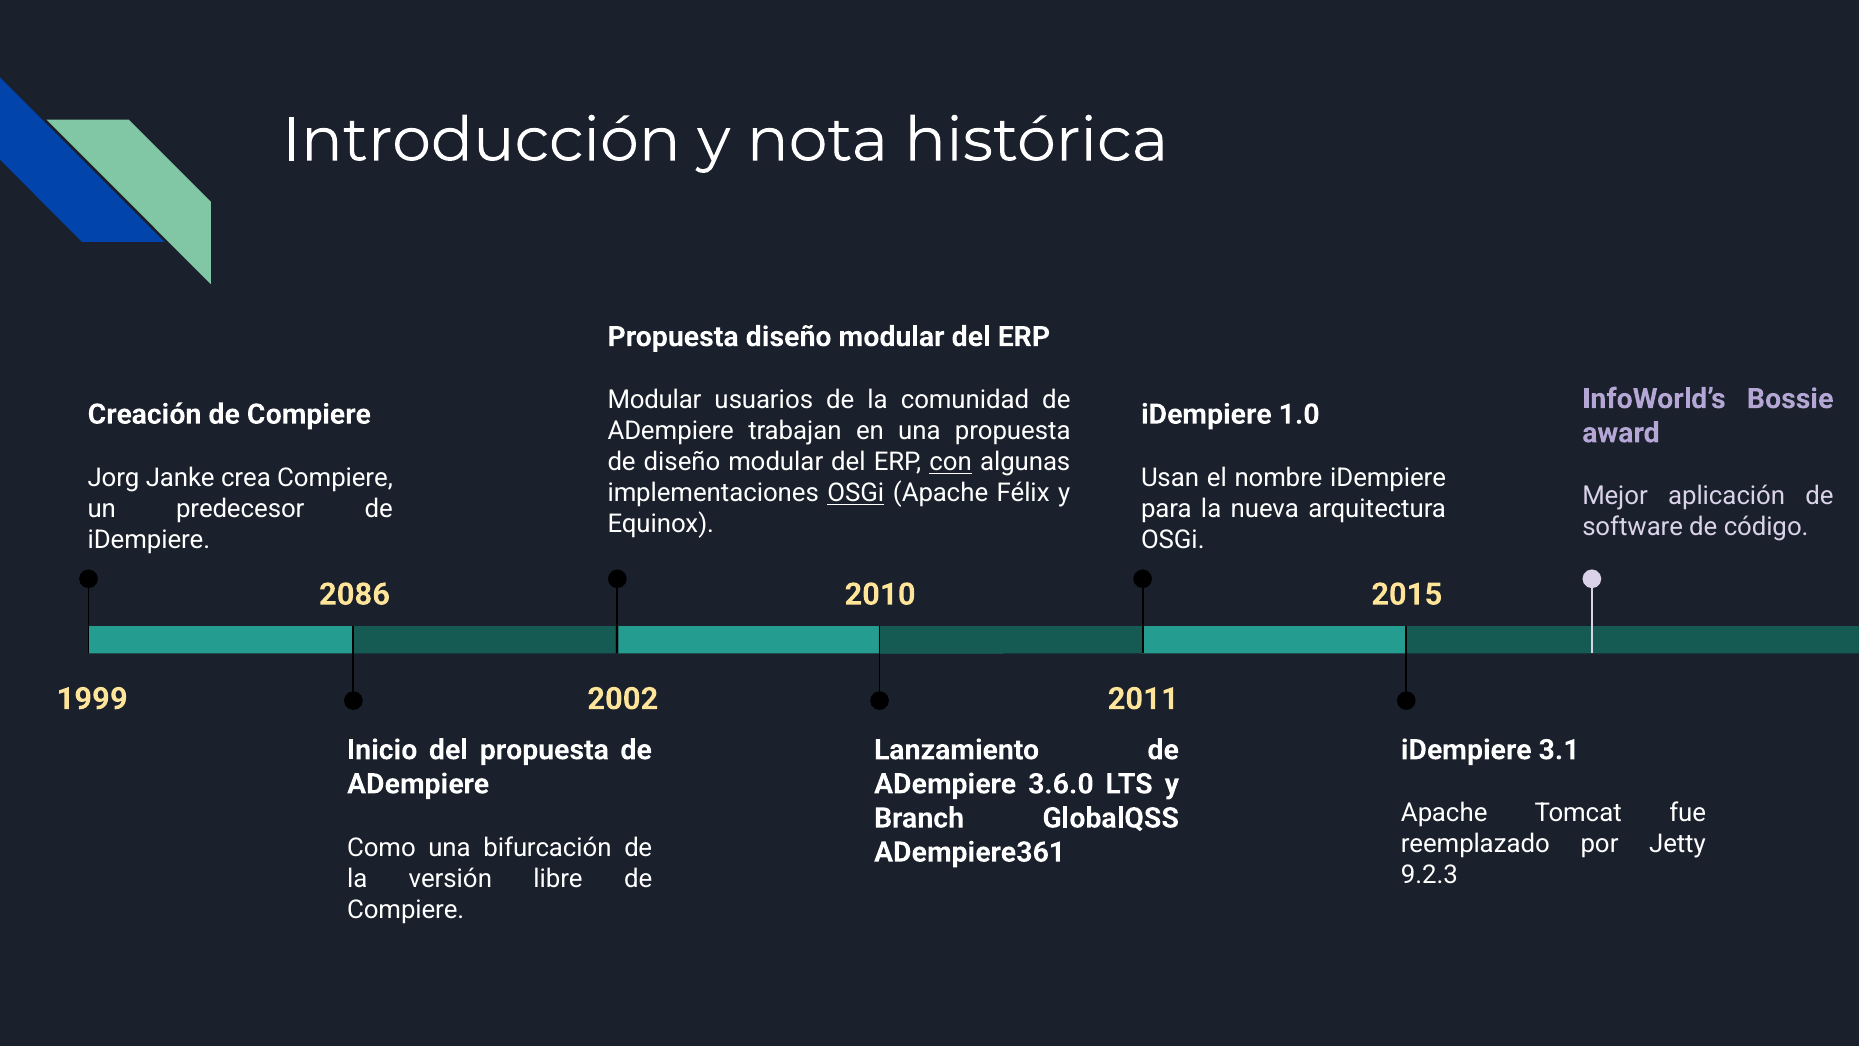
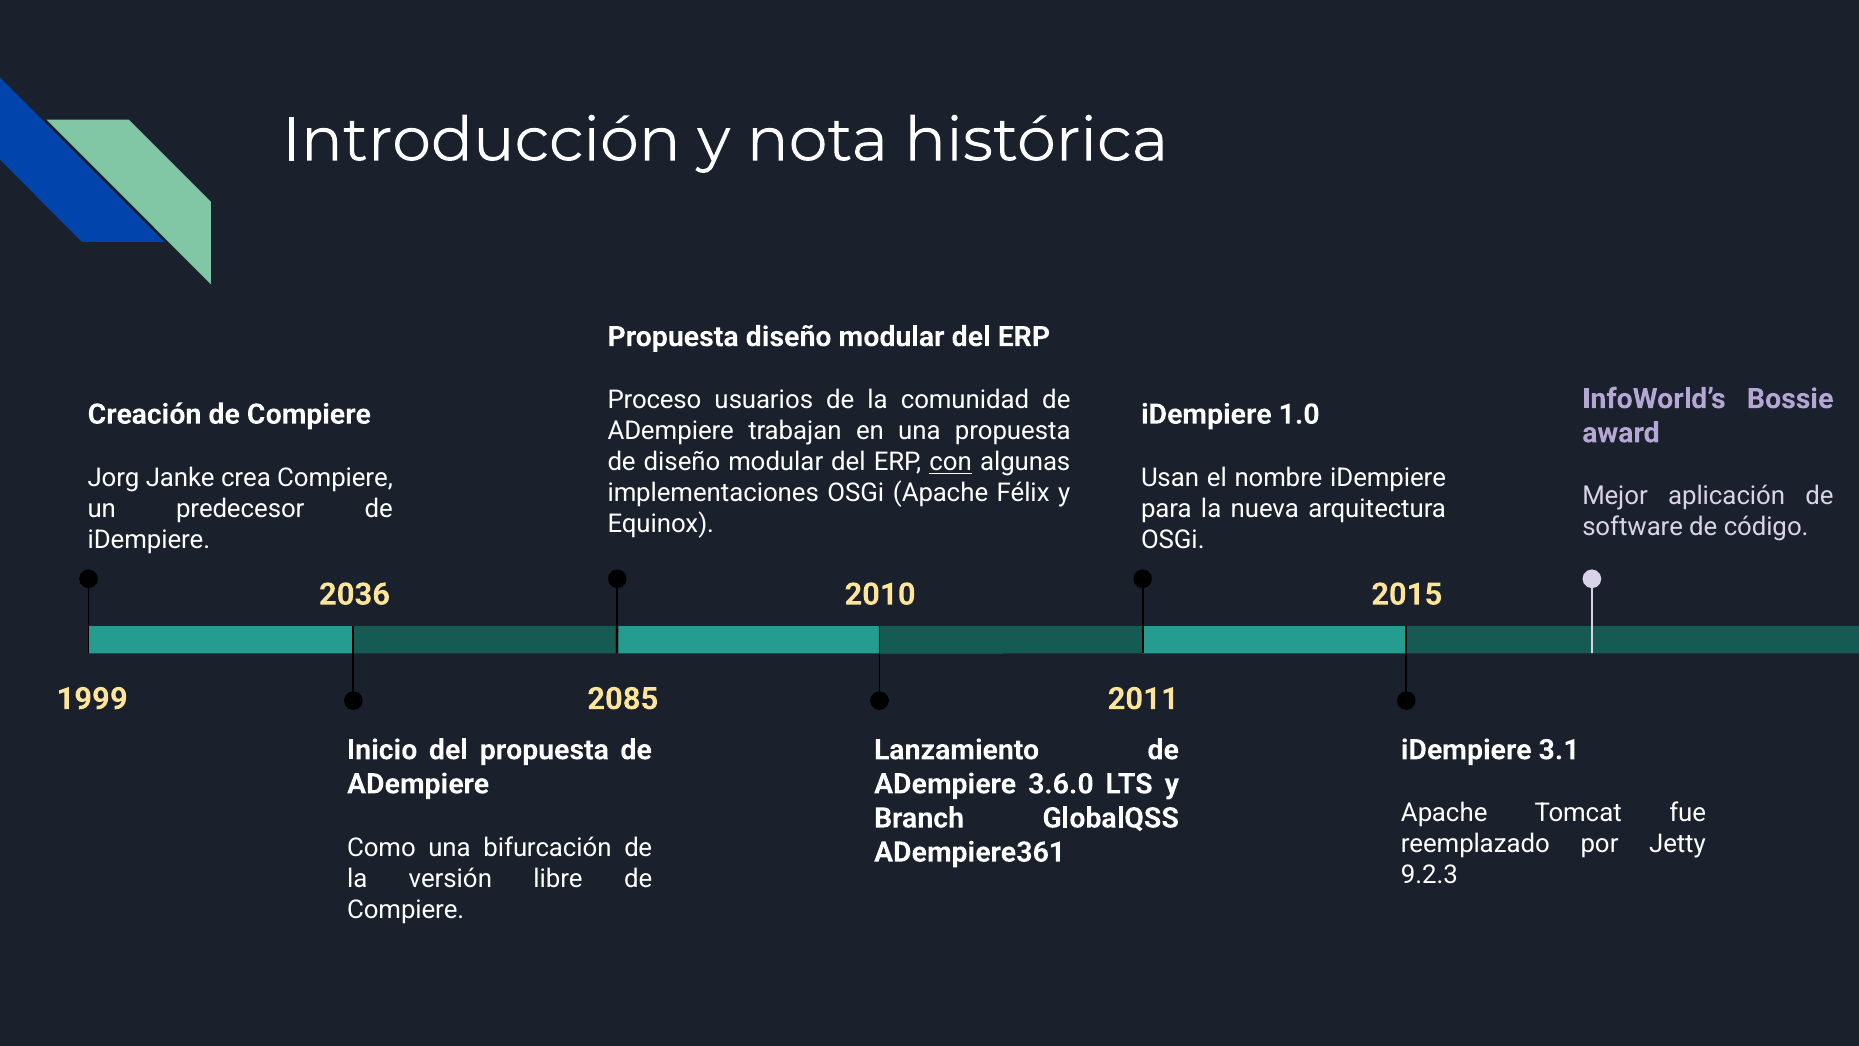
Modular at (654, 400): Modular -> Proceso
OSGi at (856, 493) underline: present -> none
2086: 2086 -> 2036
2002: 2002 -> 2085
